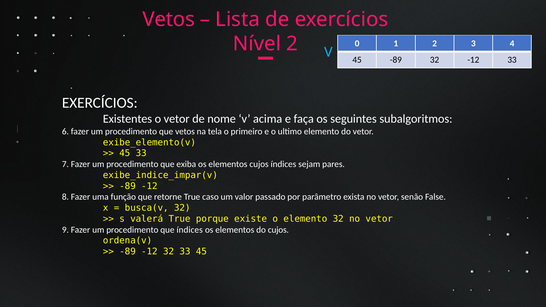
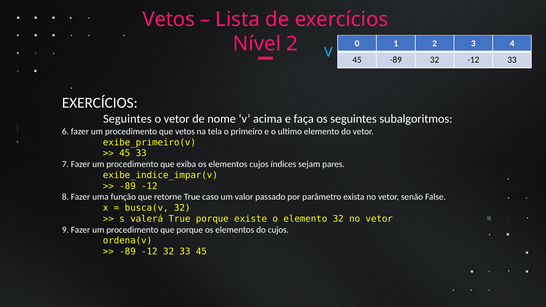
Existentes at (127, 119): Existentes -> Seguintes
exibe_elemento(v: exibe_elemento(v -> exibe_primeiro(v
que índices: índices -> porque
